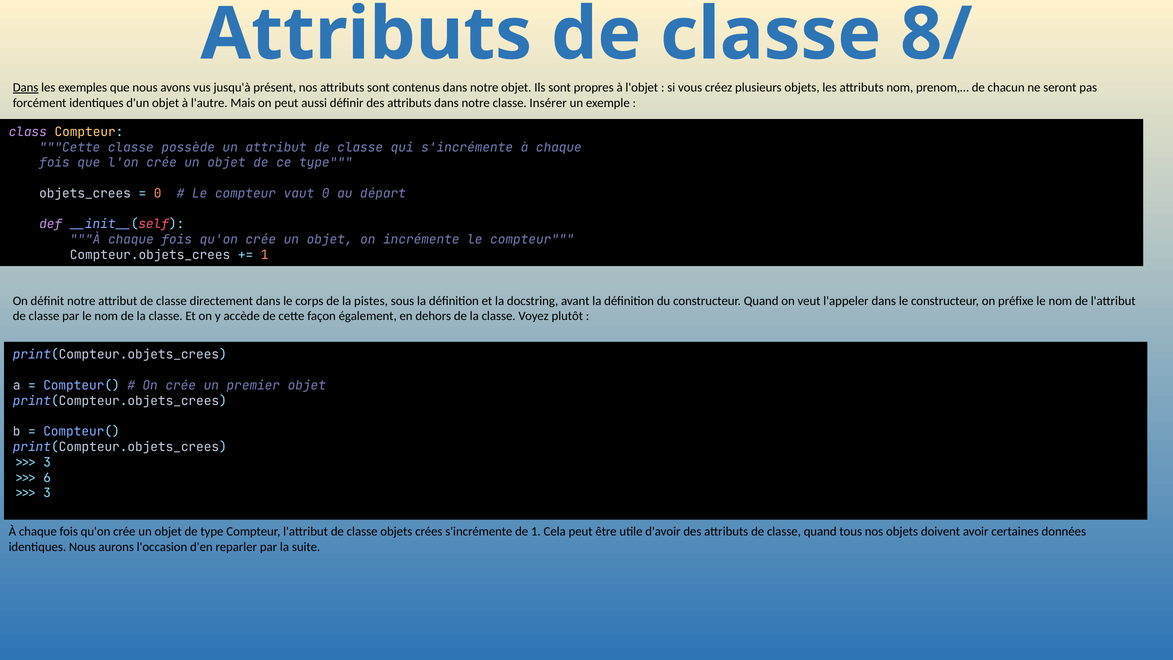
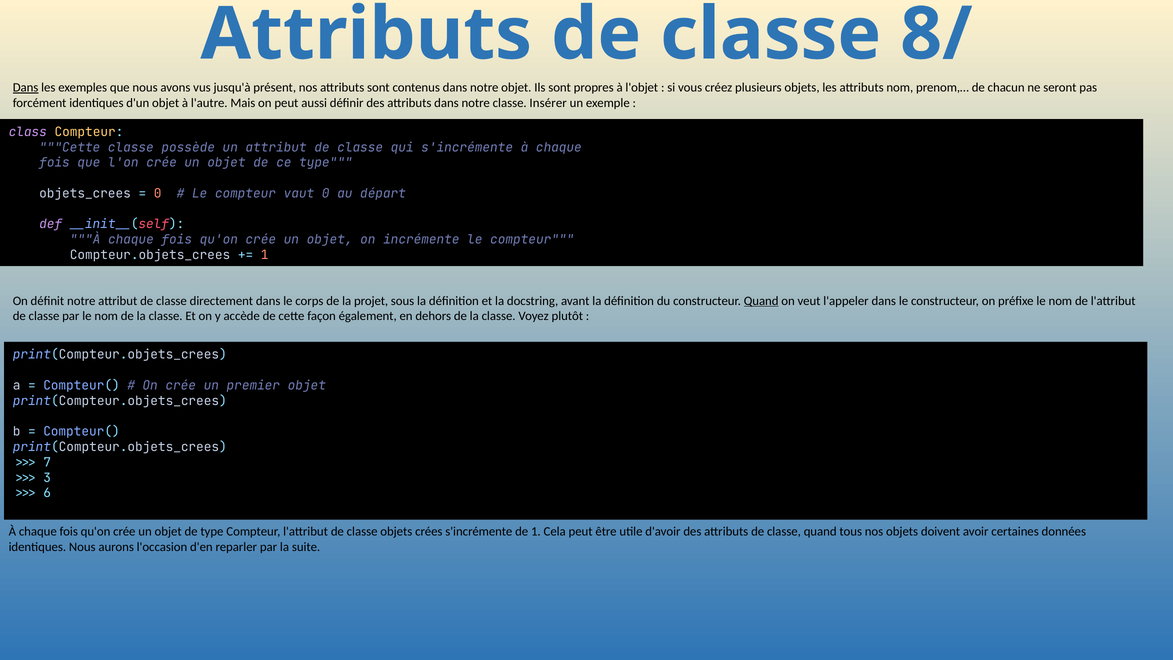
pistes: pistes -> projet
Quand at (761, 301) underline: none -> present
3 at (47, 462): 3 -> 7
6: 6 -> 3
3 at (47, 493): 3 -> 6
